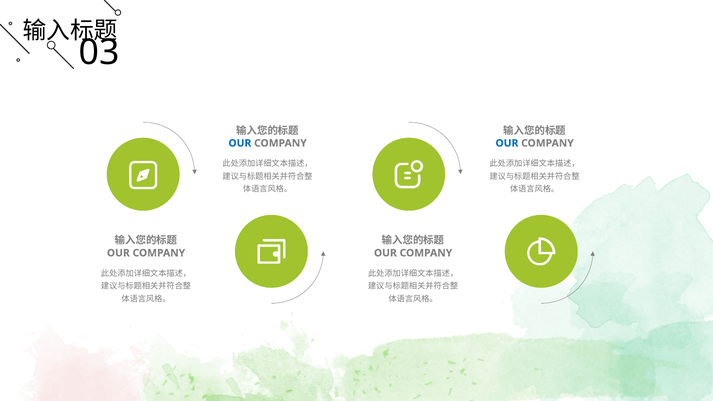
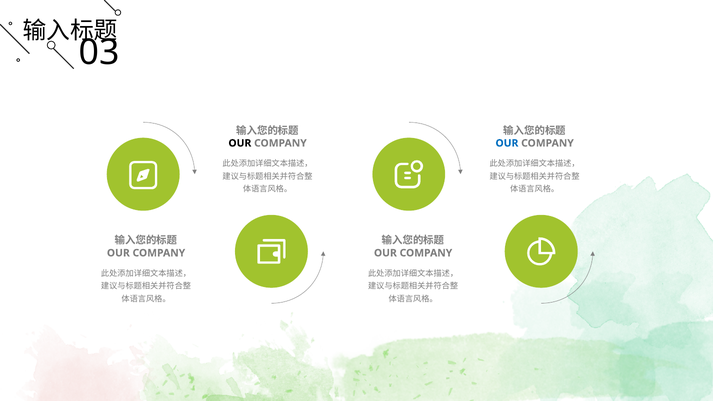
OUR at (240, 143) colour: blue -> black
